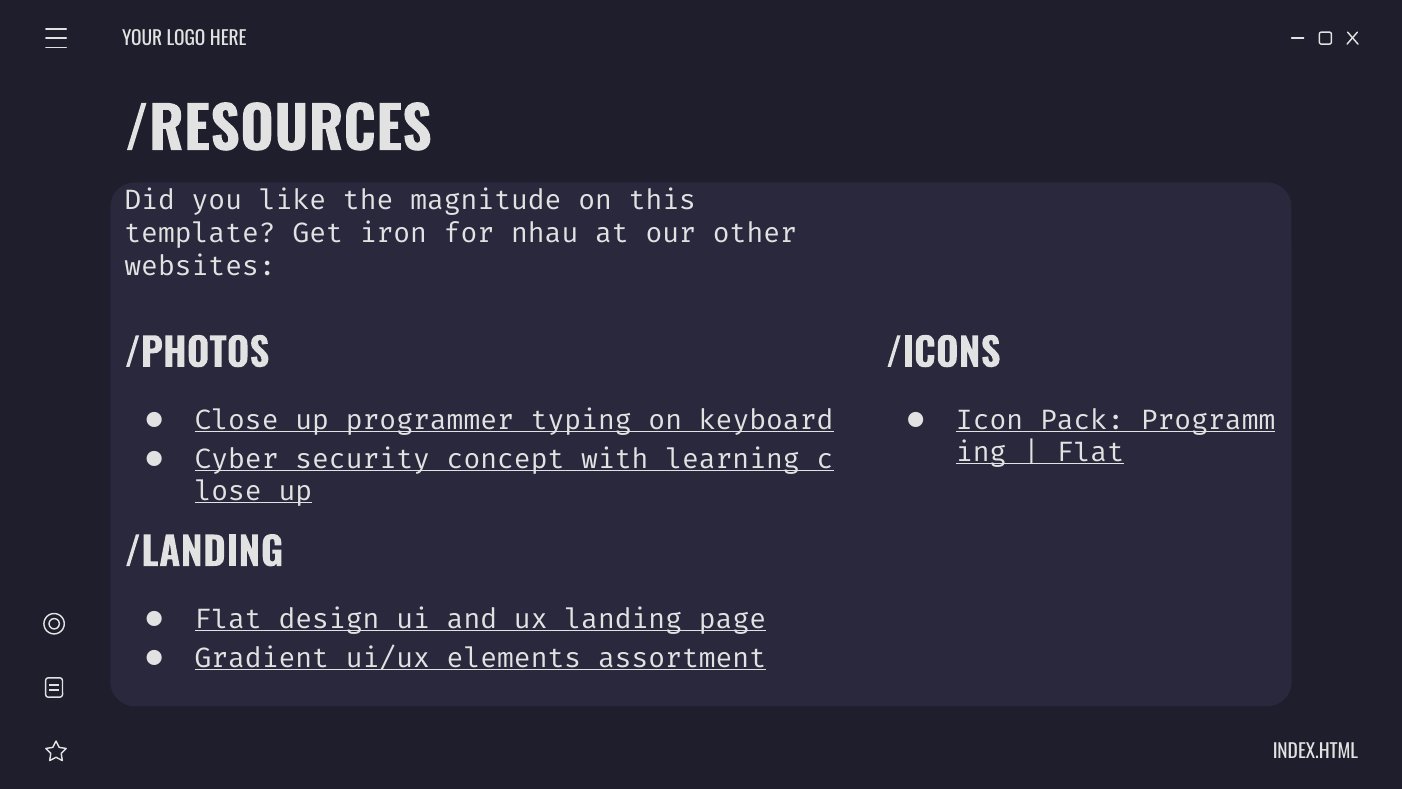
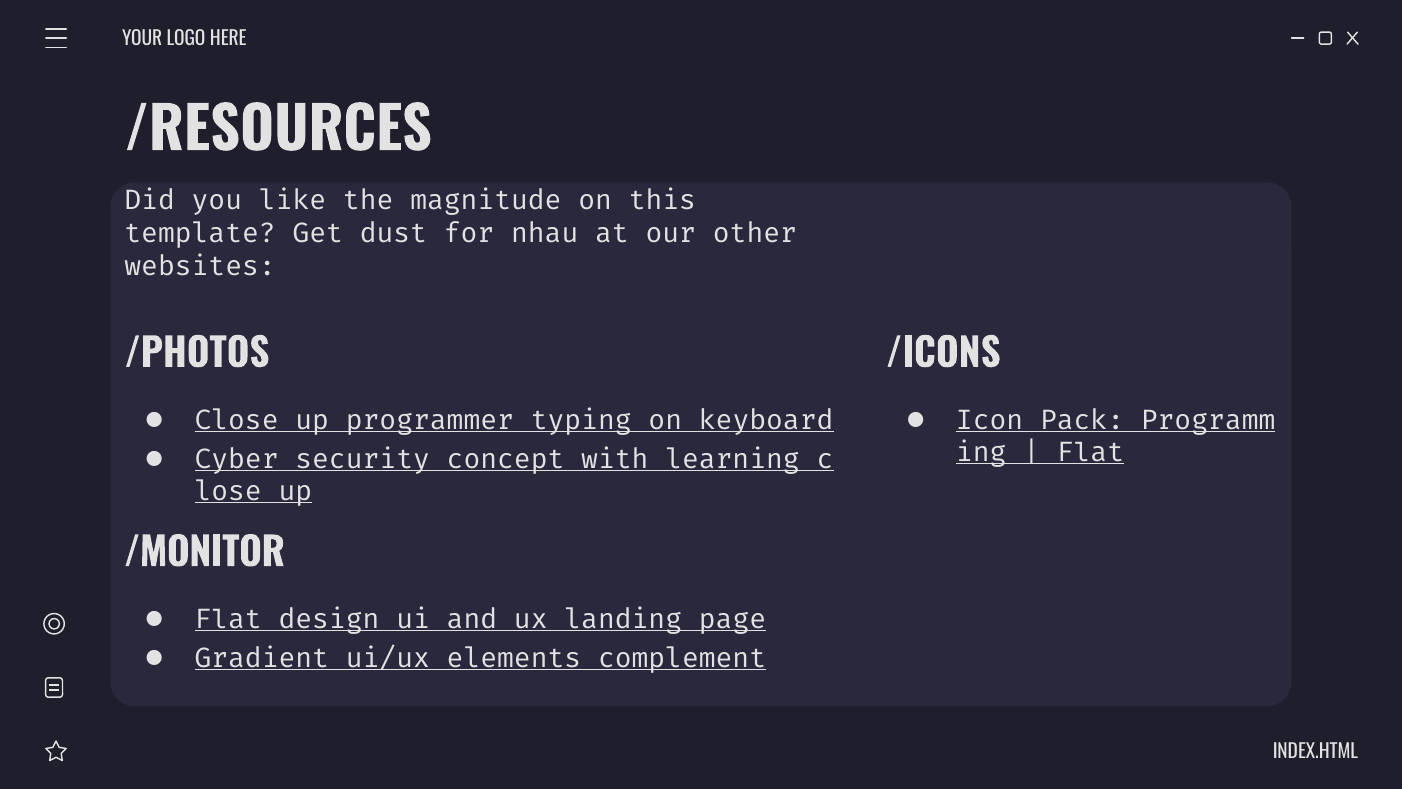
iron: iron -> dust
/LANDING: /LANDING -> /MONITOR
assortment: assortment -> complement
